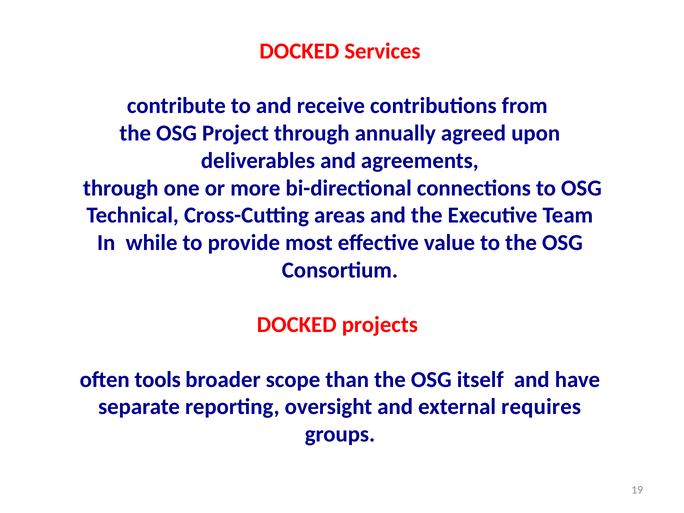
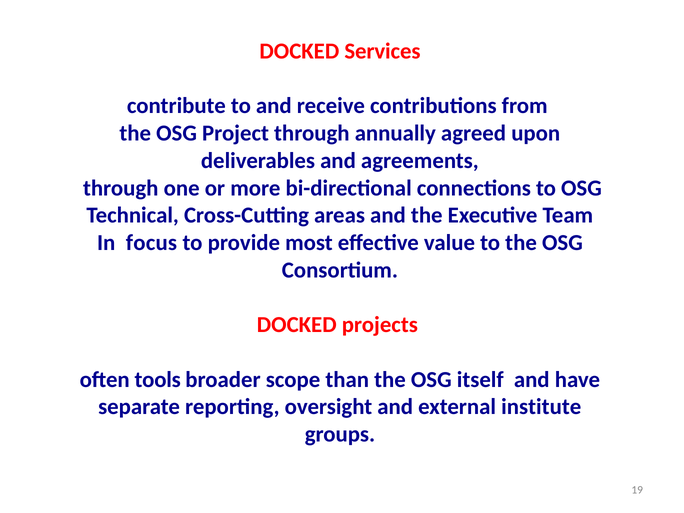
while: while -> focus
requires: requires -> institute
